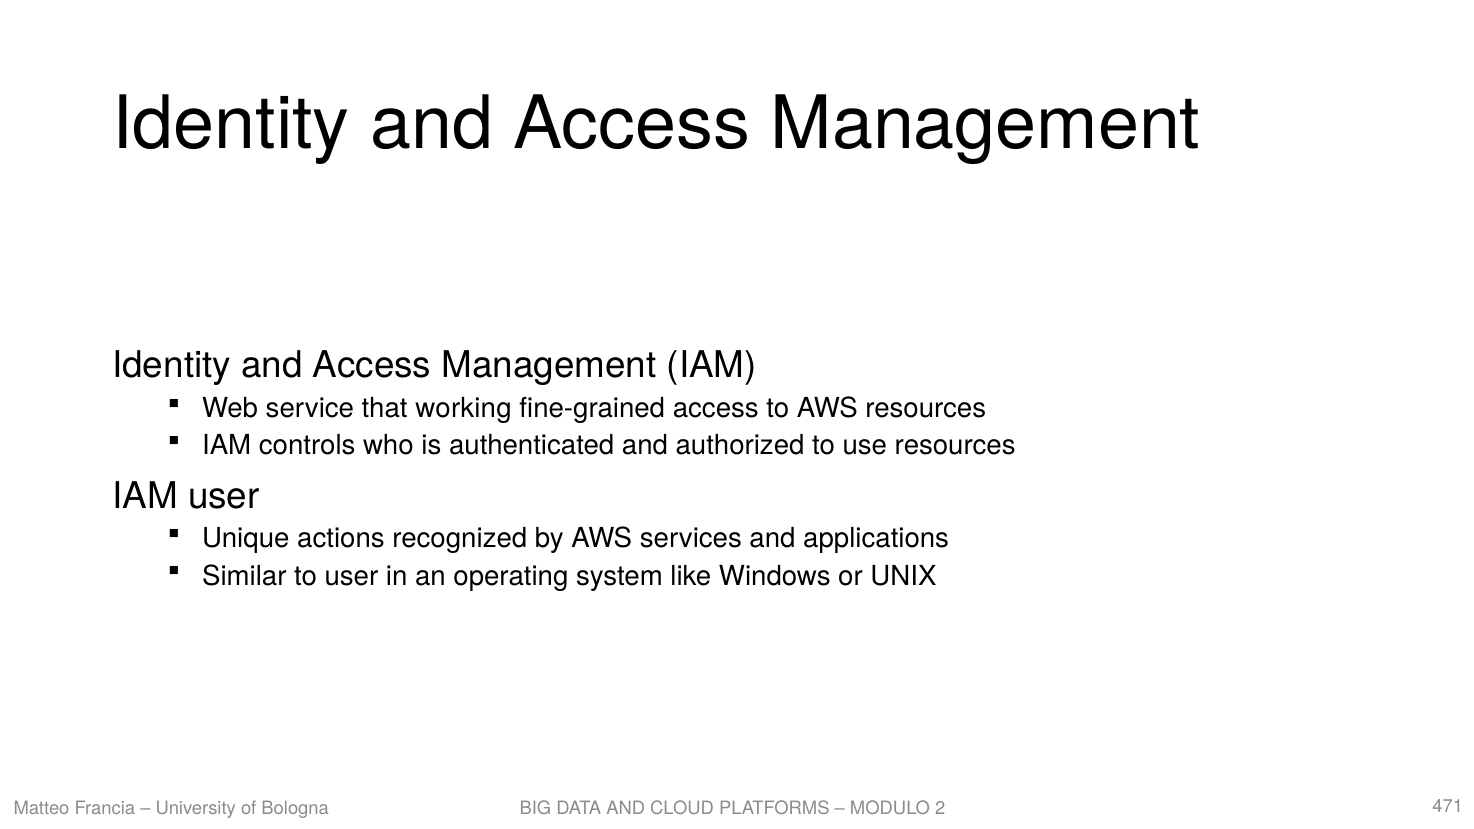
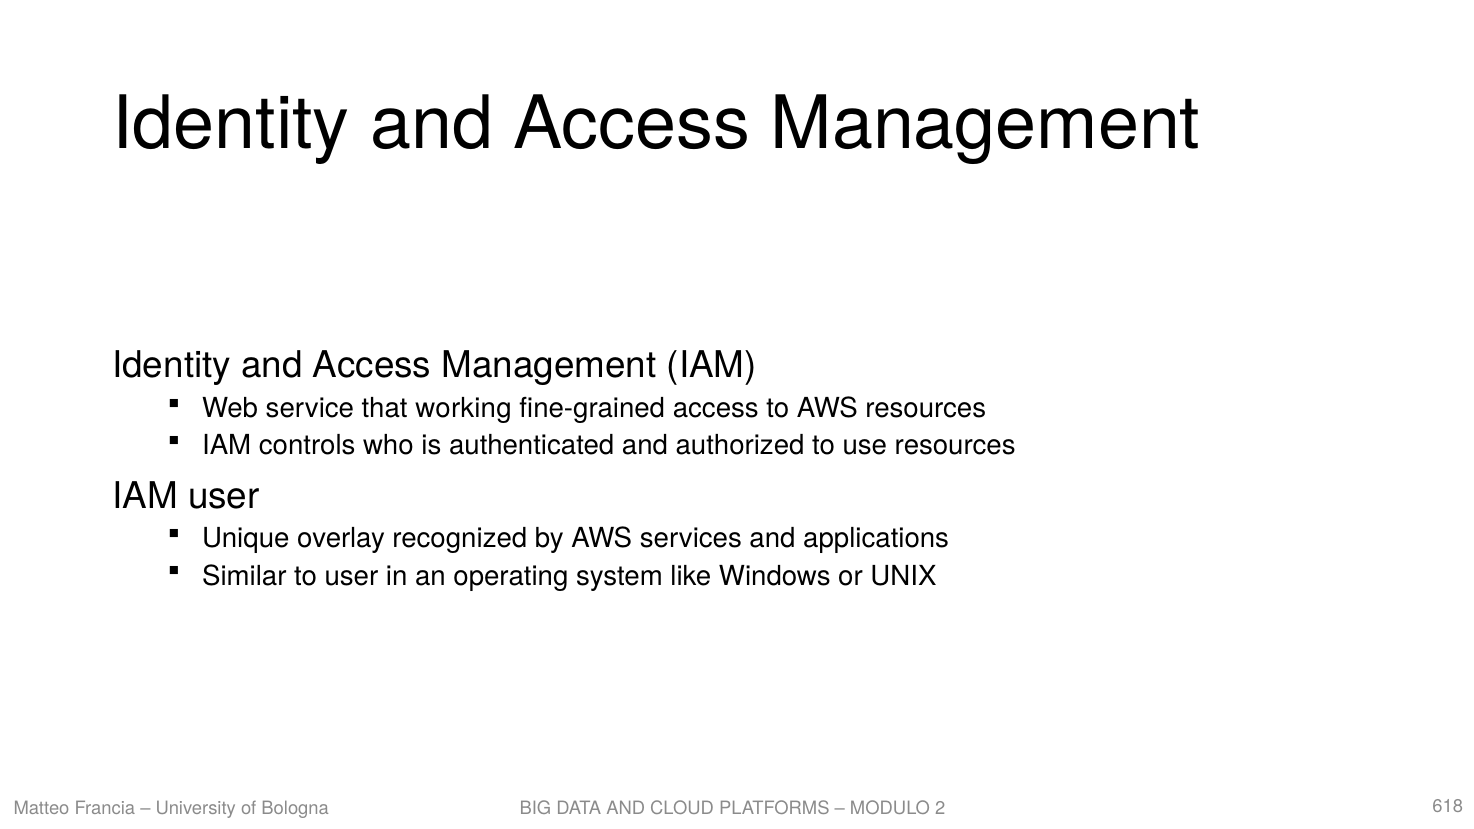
actions: actions -> overlay
471: 471 -> 618
